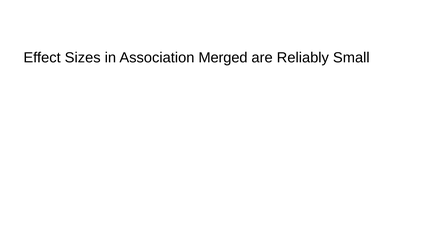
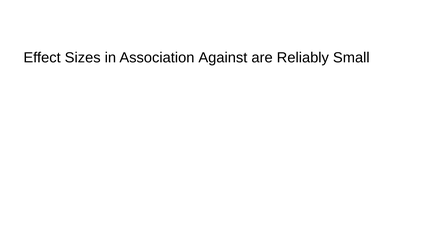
Merged: Merged -> Against
